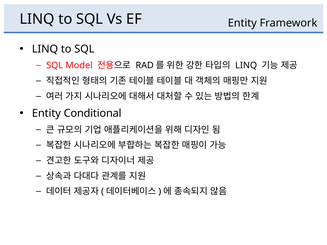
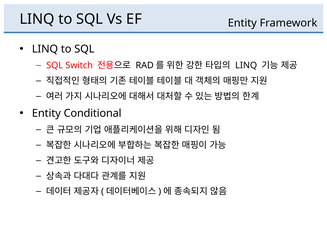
Model: Model -> Switch
